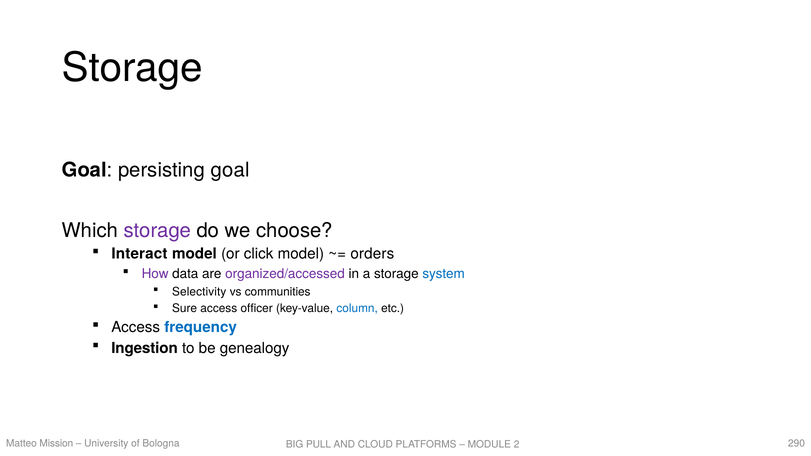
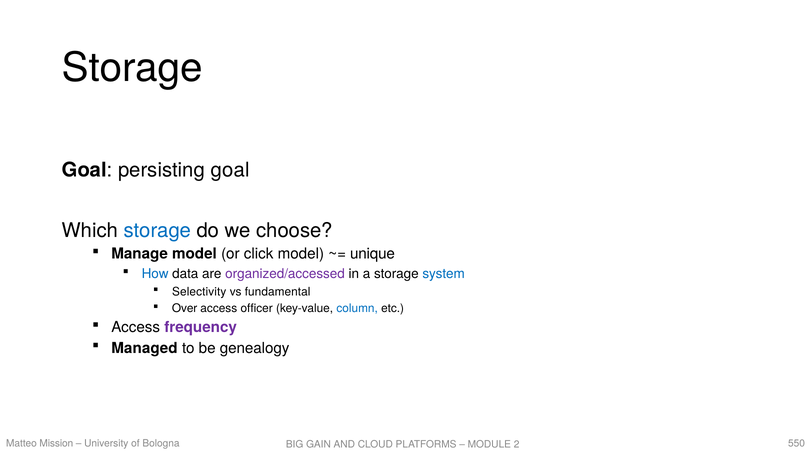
storage at (157, 231) colour: purple -> blue
Interact: Interact -> Manage
orders: orders -> unique
How colour: purple -> blue
communities: communities -> fundamental
Sure: Sure -> Over
frequency colour: blue -> purple
Ingestion: Ingestion -> Managed
290: 290 -> 550
PULL: PULL -> GAIN
